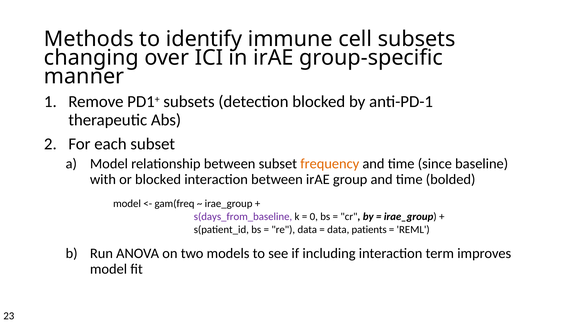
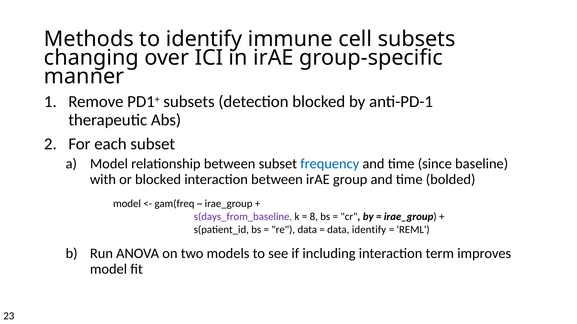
frequency colour: orange -> blue
0: 0 -> 8
data patients: patients -> identify
